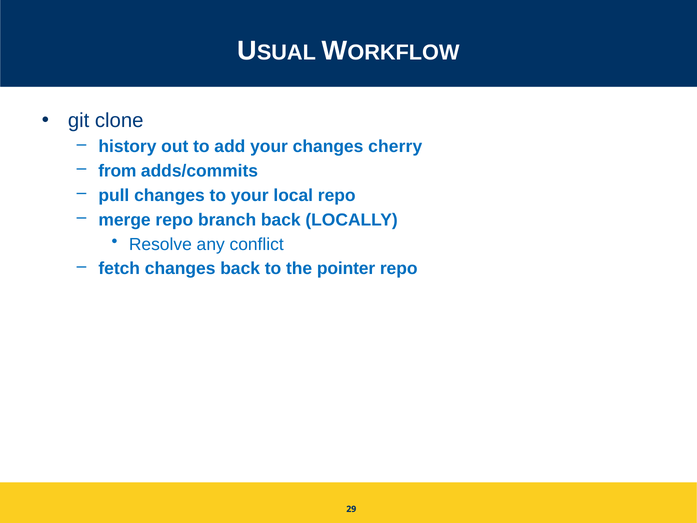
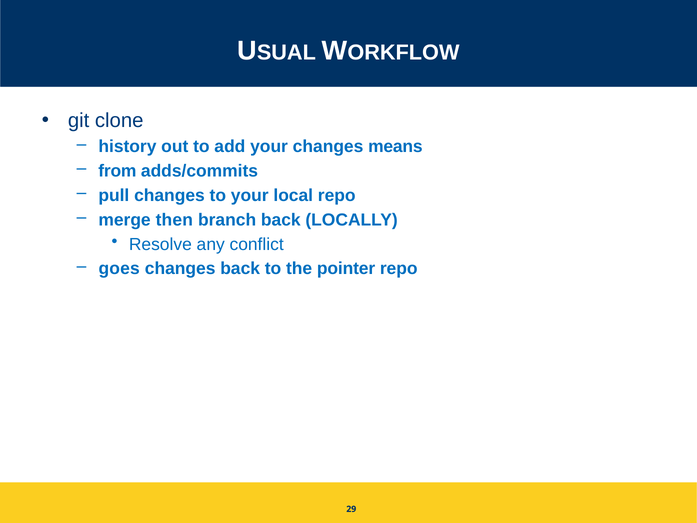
cherry: cherry -> means
merge repo: repo -> then
fetch: fetch -> goes
